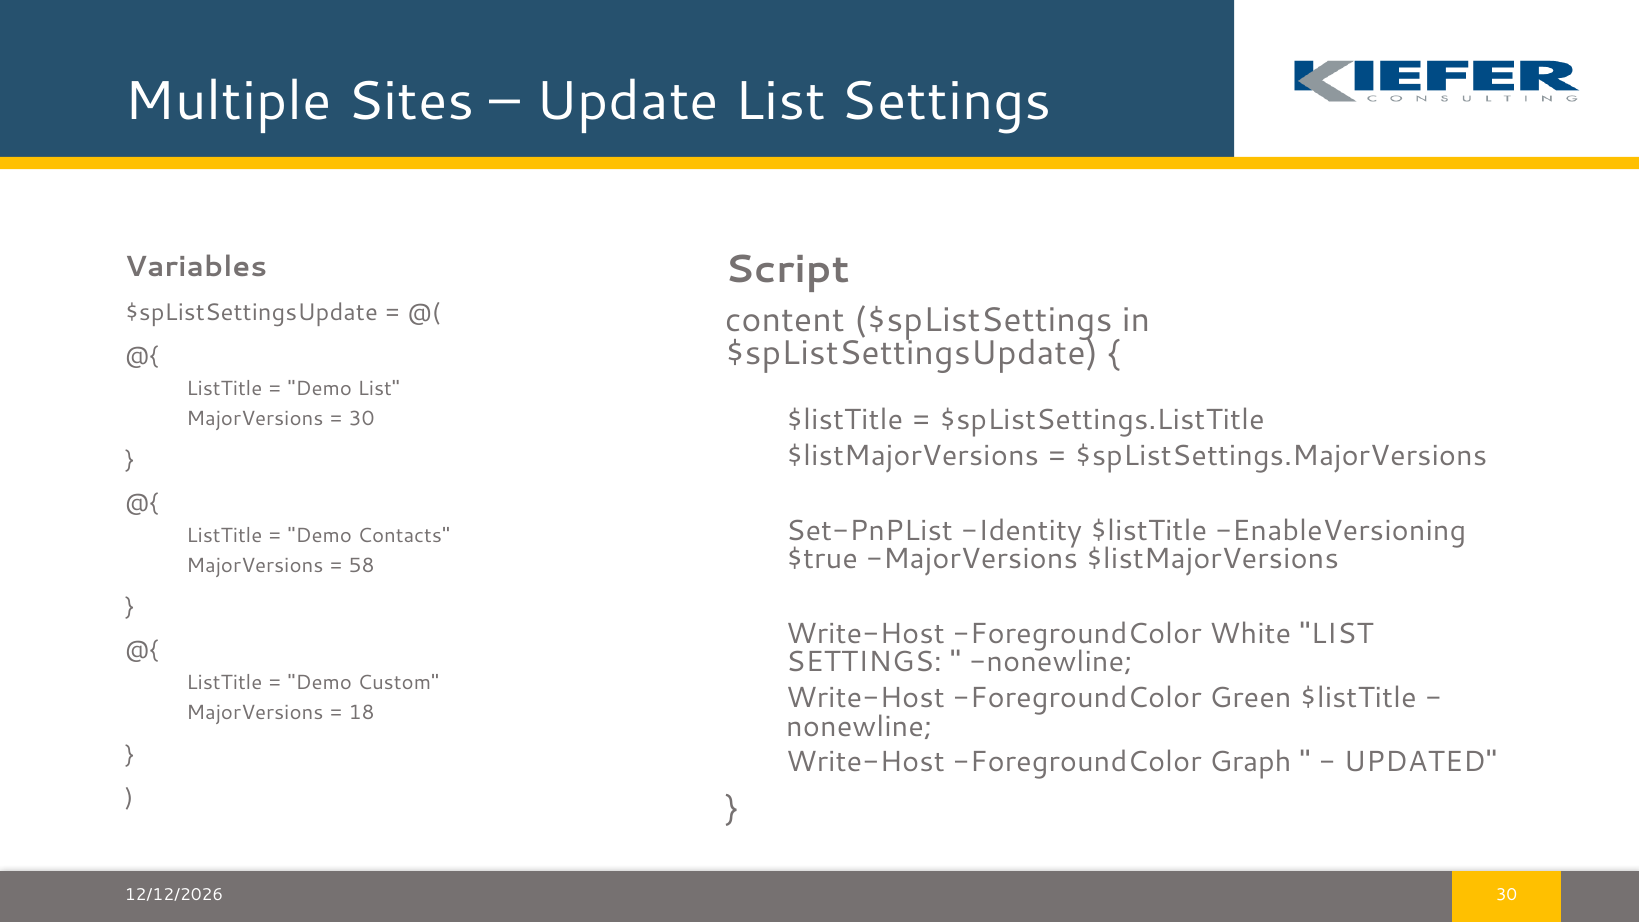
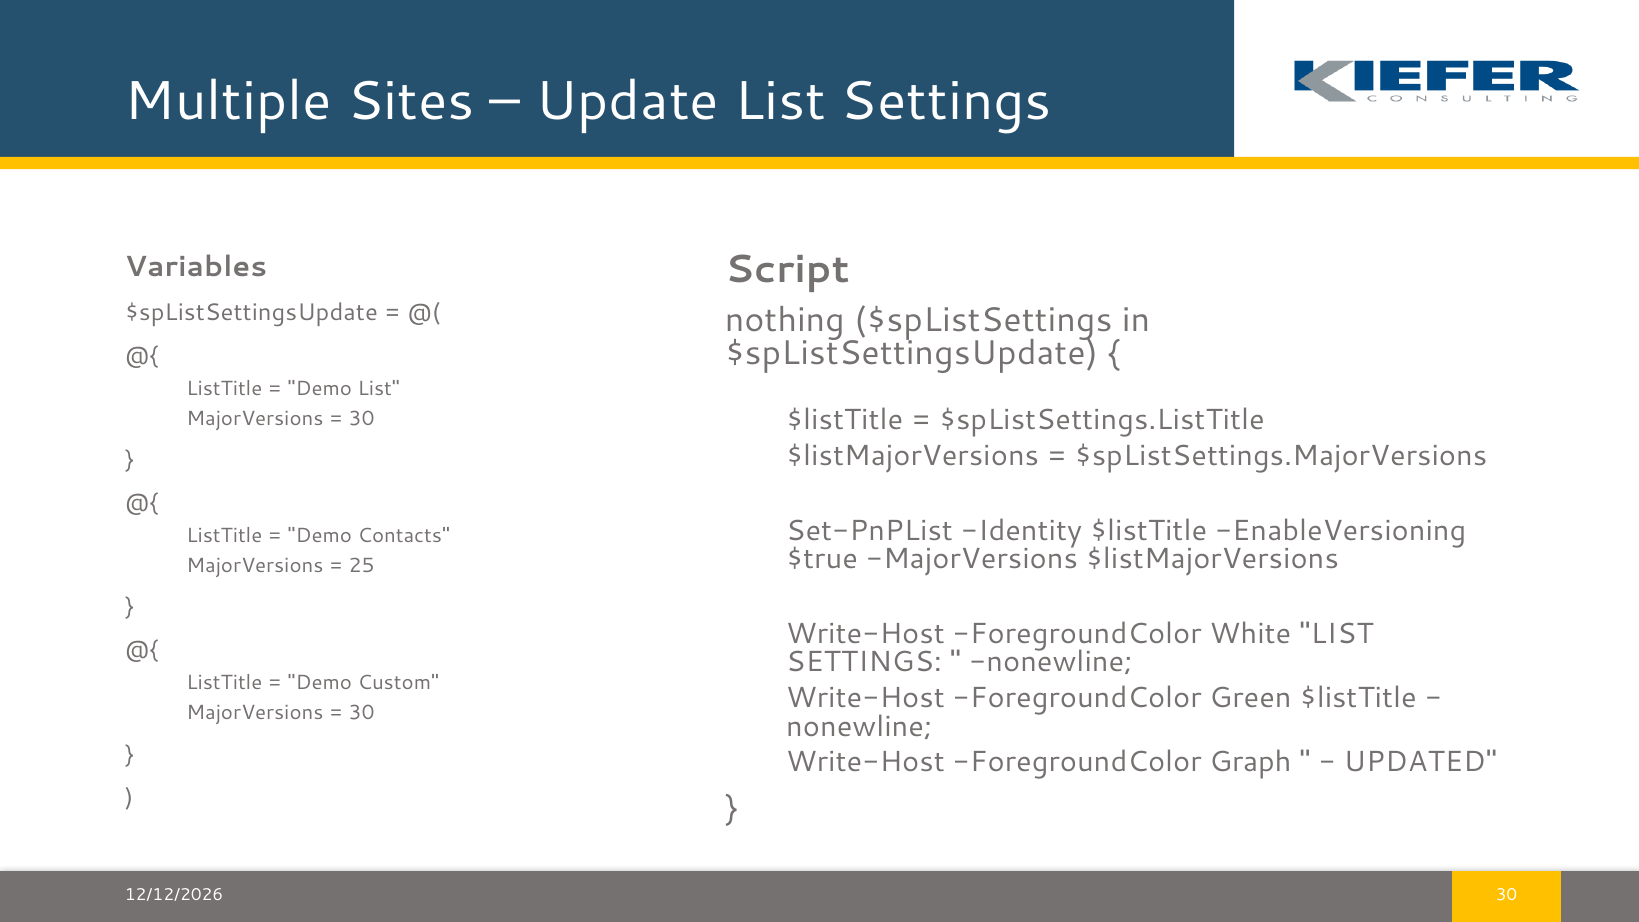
content: content -> nothing
58: 58 -> 25
18 at (362, 713): 18 -> 30
